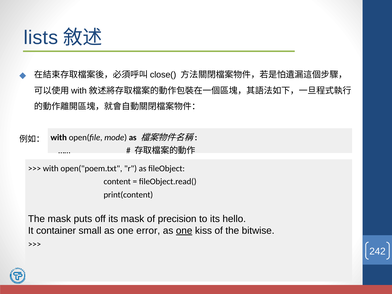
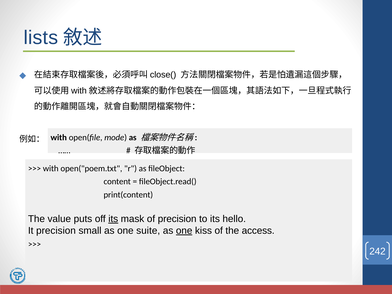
The mask: mask -> value
its at (113, 219) underline: none -> present
It container: container -> precision
error: error -> suite
bitwise: bitwise -> access
